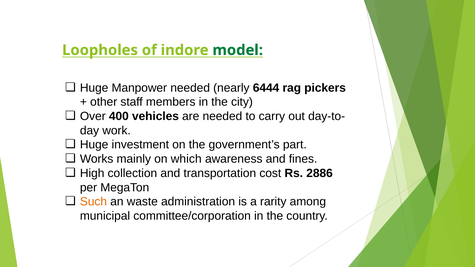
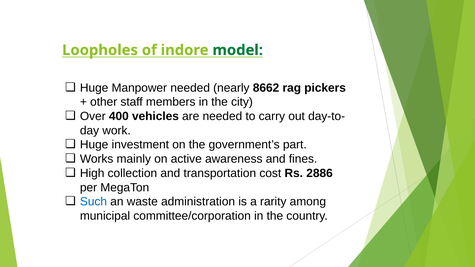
6444: 6444 -> 8662
which: which -> active
Such colour: orange -> blue
